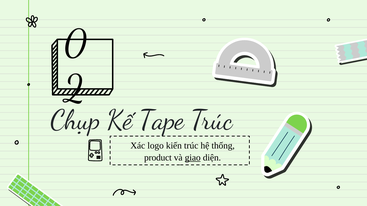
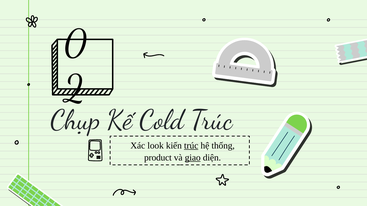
Tape: Tape -> Cold
logo: logo -> look
trúc at (191, 146) underline: none -> present
